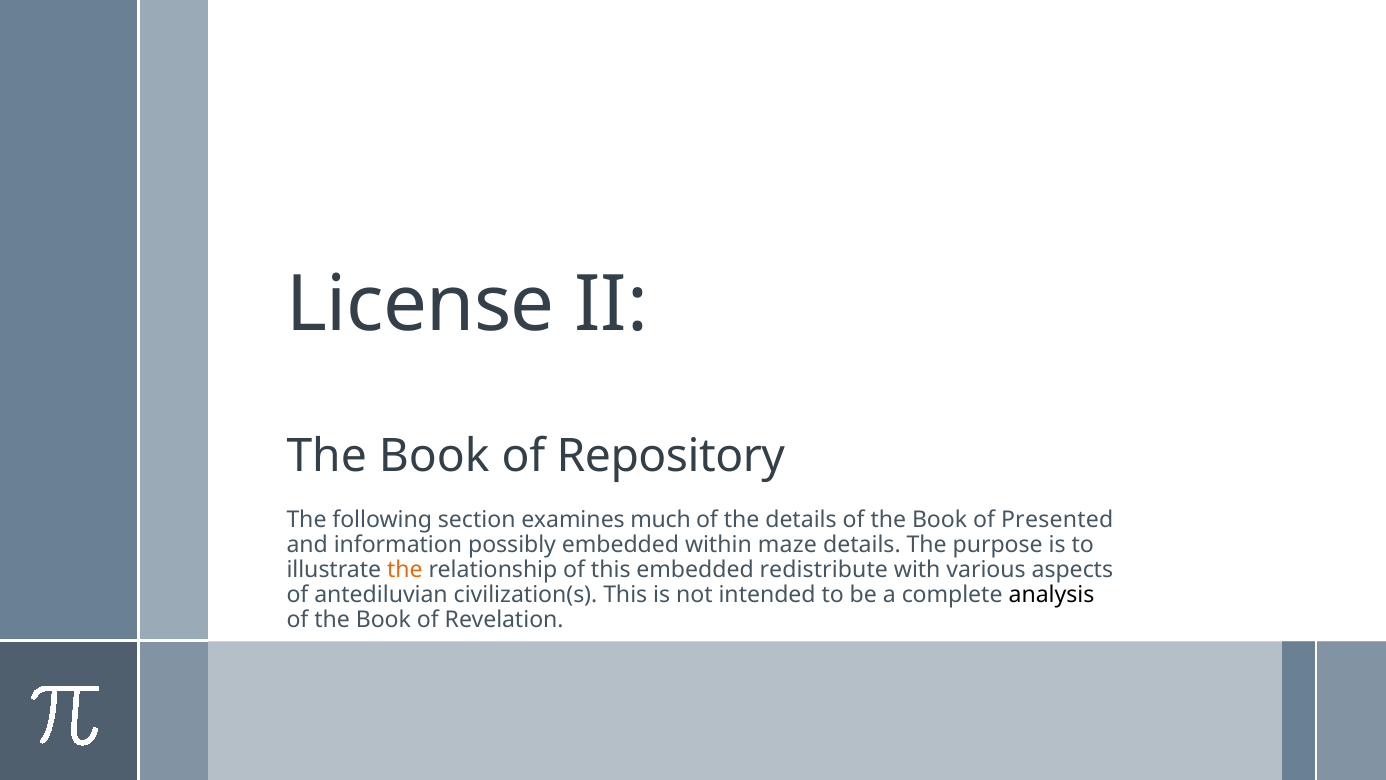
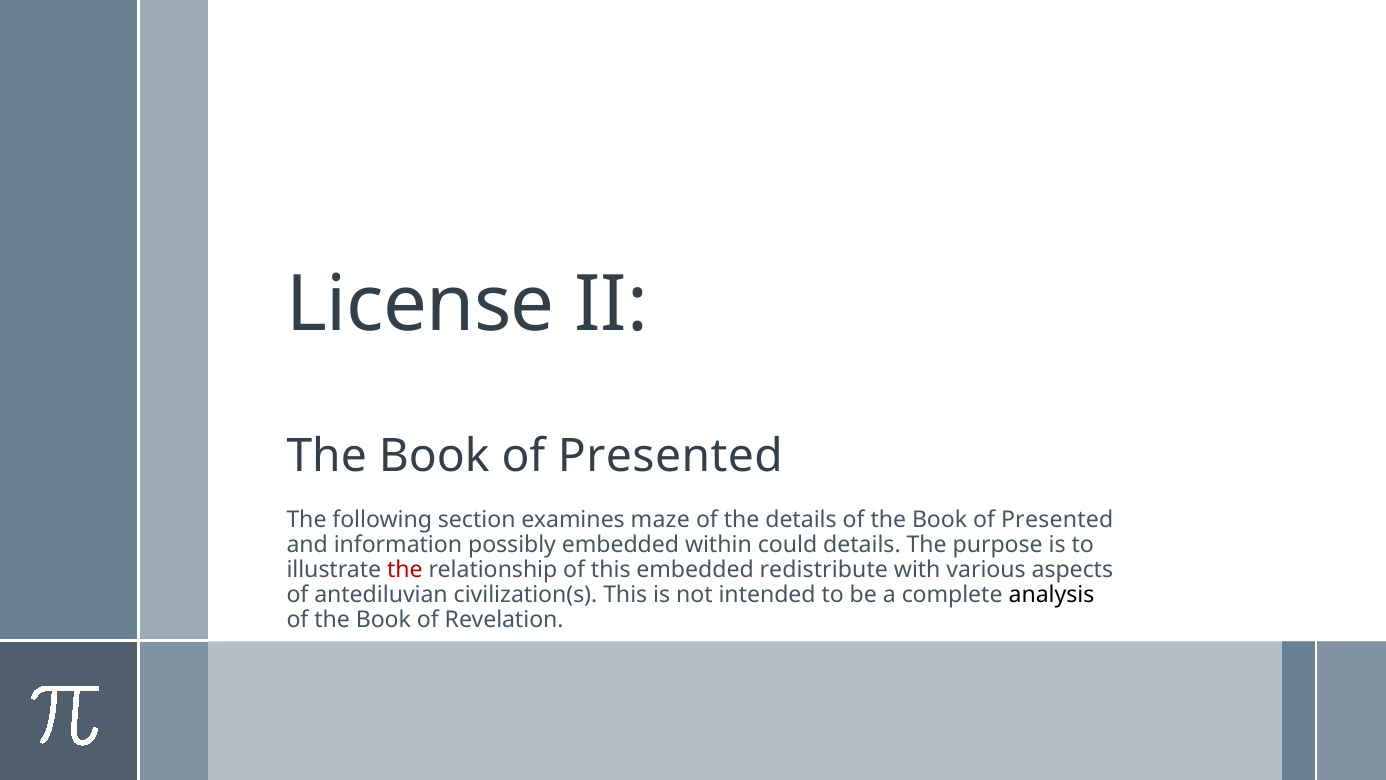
Repository at (671, 456): Repository -> Presented
much: much -> maze
maze: maze -> could
the at (405, 570) colour: orange -> red
